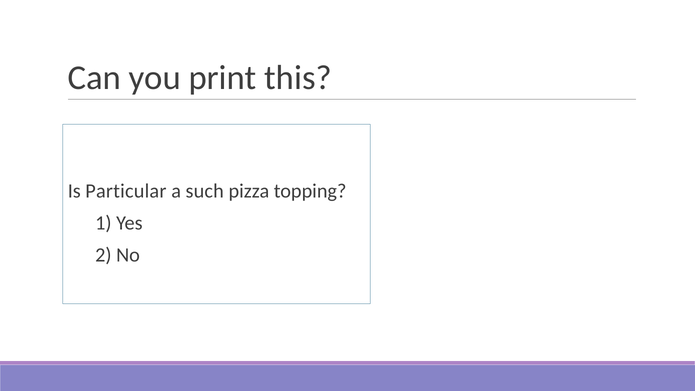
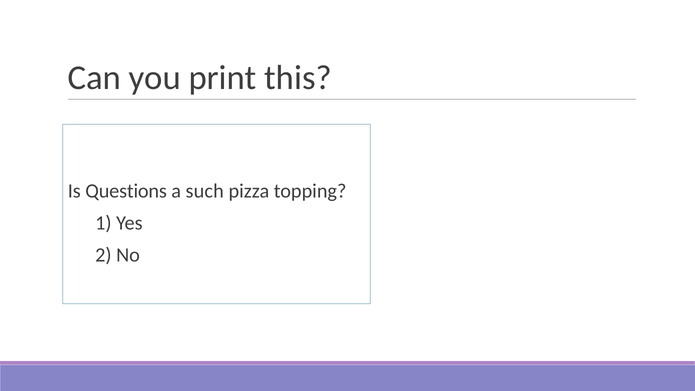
Particular: Particular -> Questions
